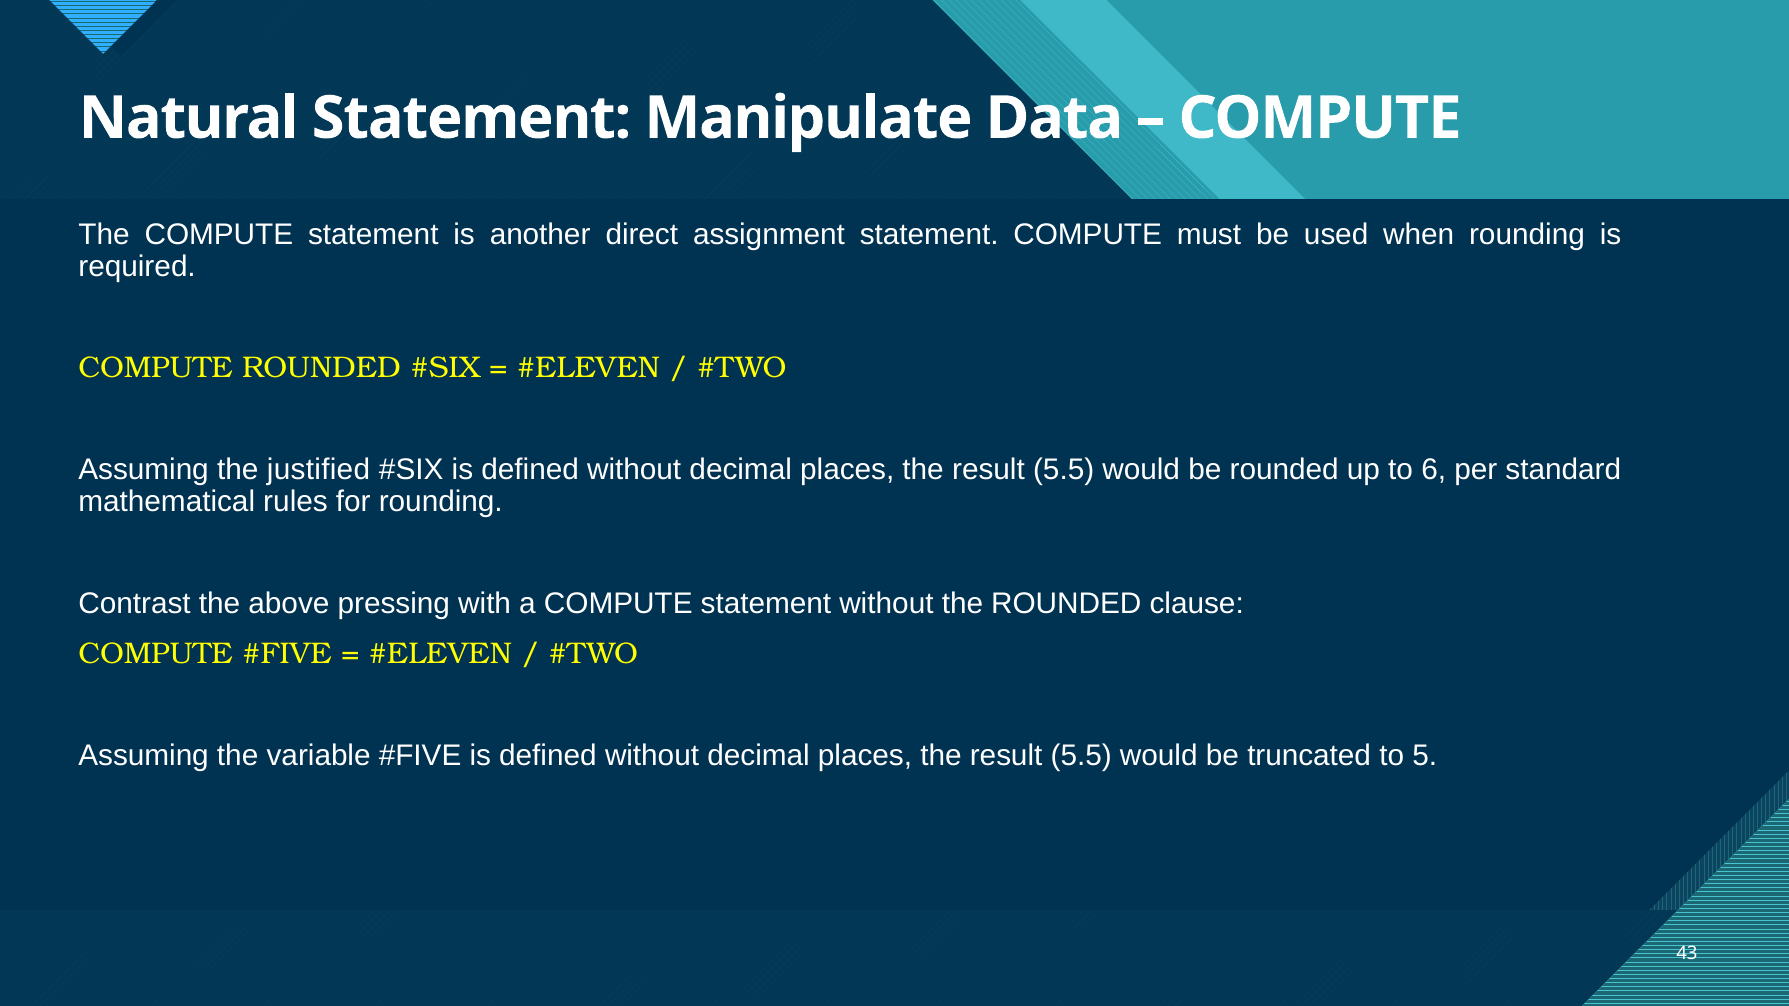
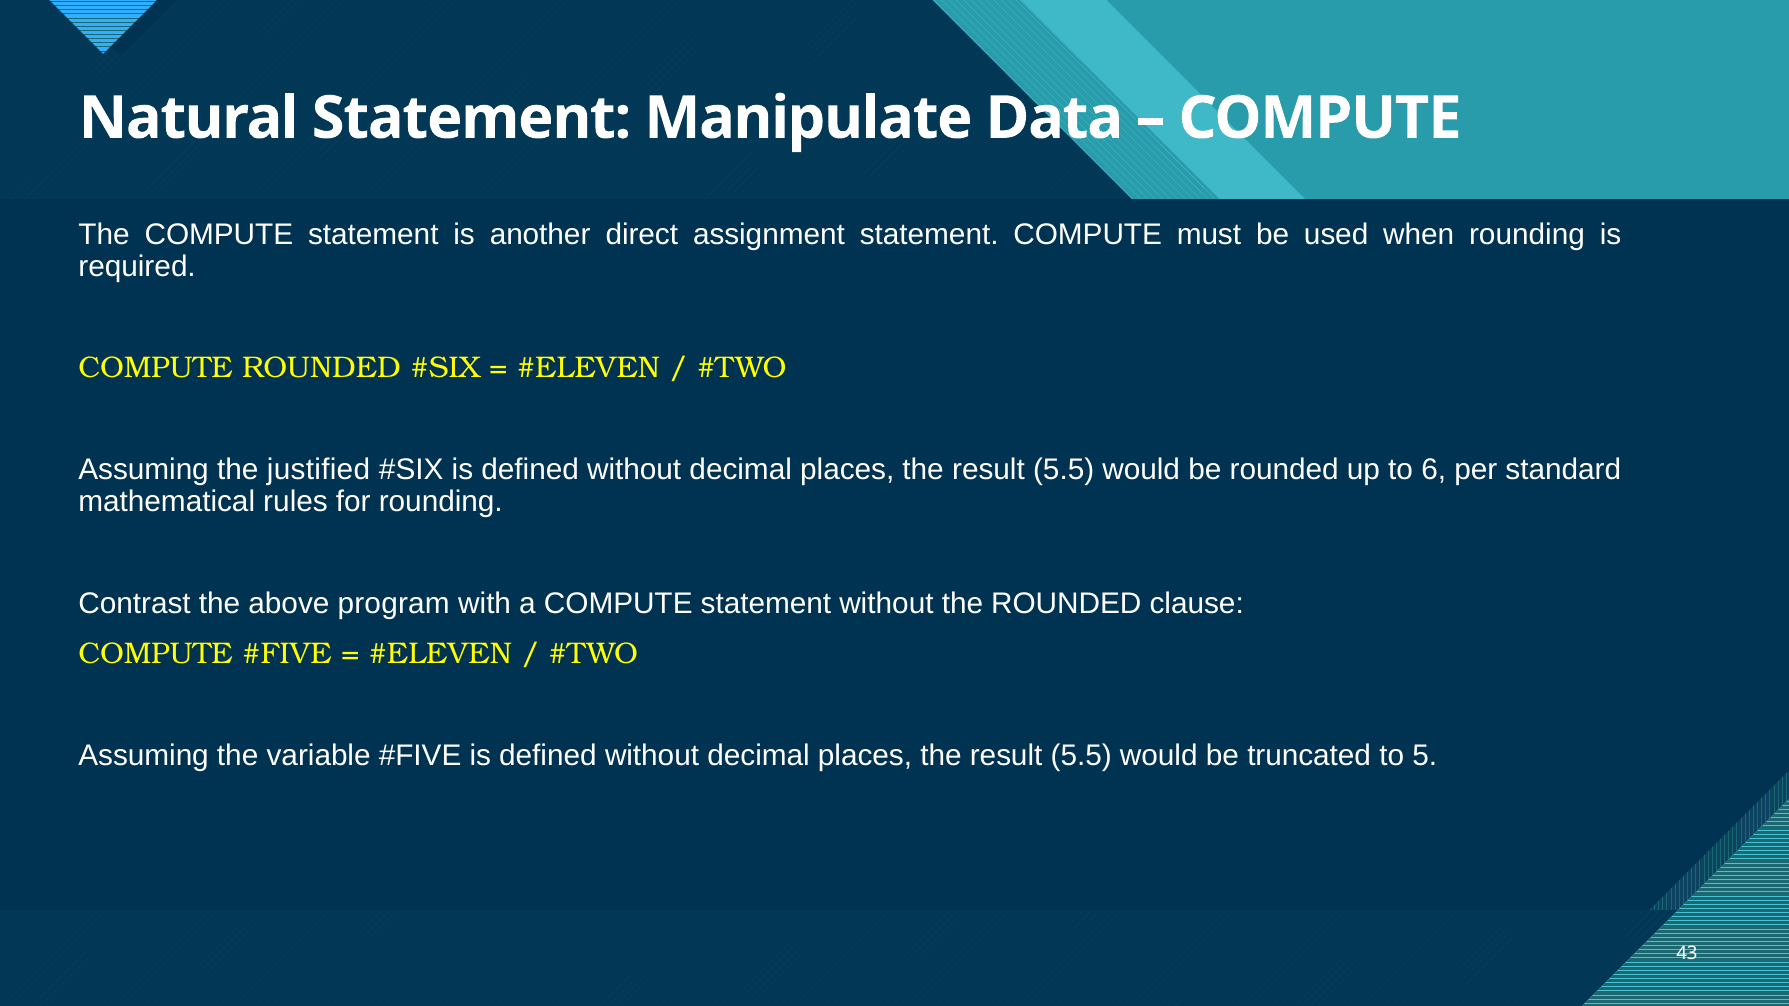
pressing: pressing -> program
